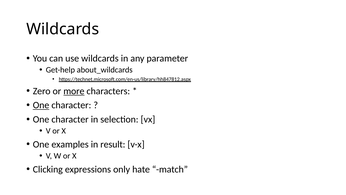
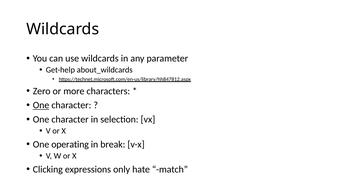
more underline: present -> none
examples: examples -> operating
result: result -> break
